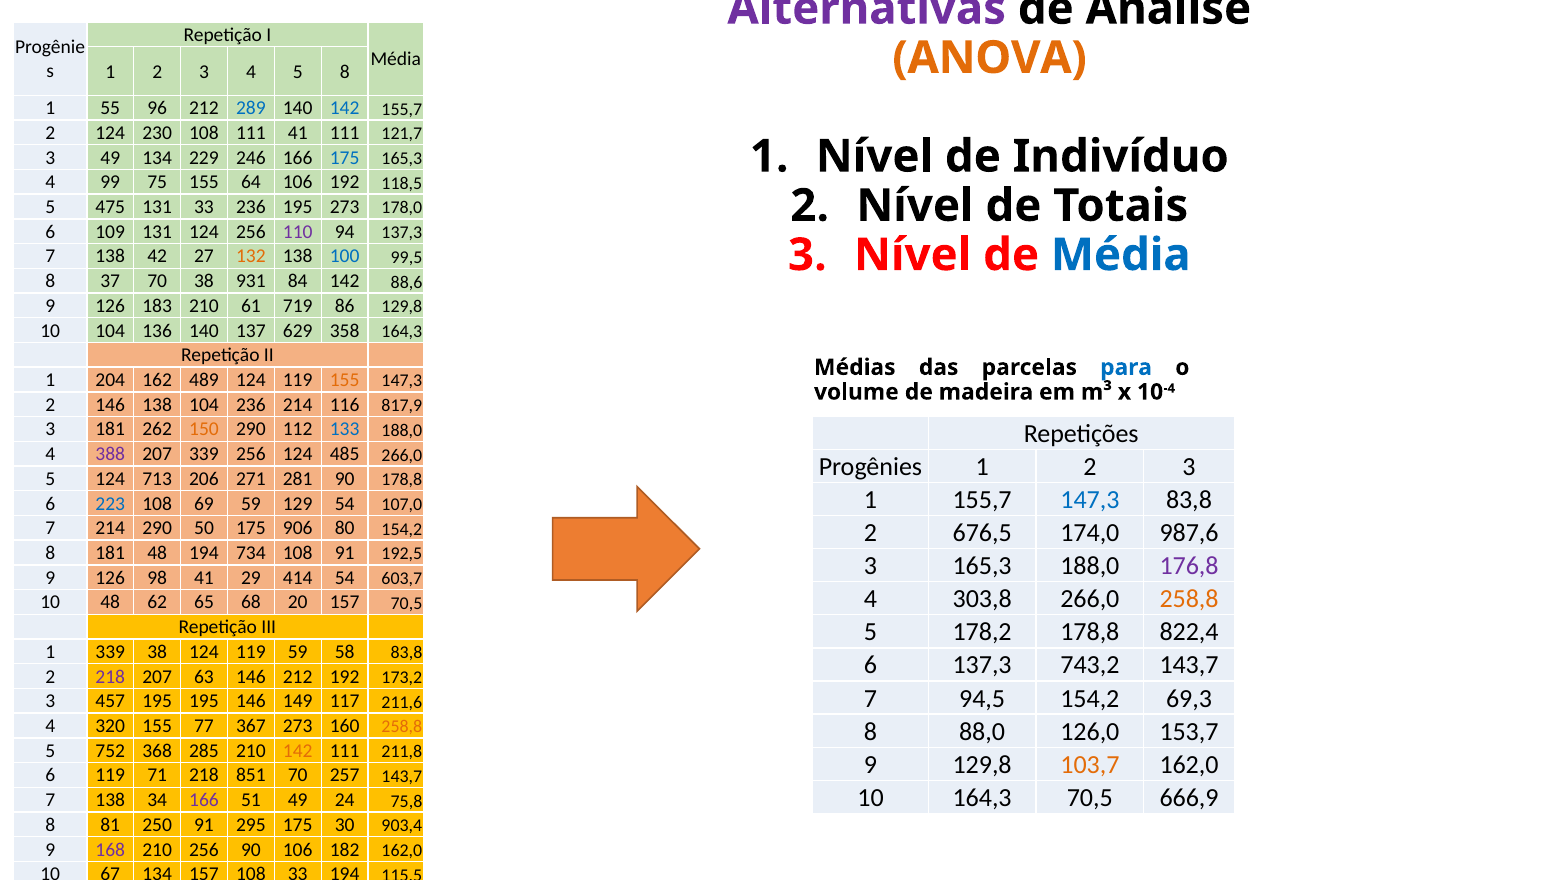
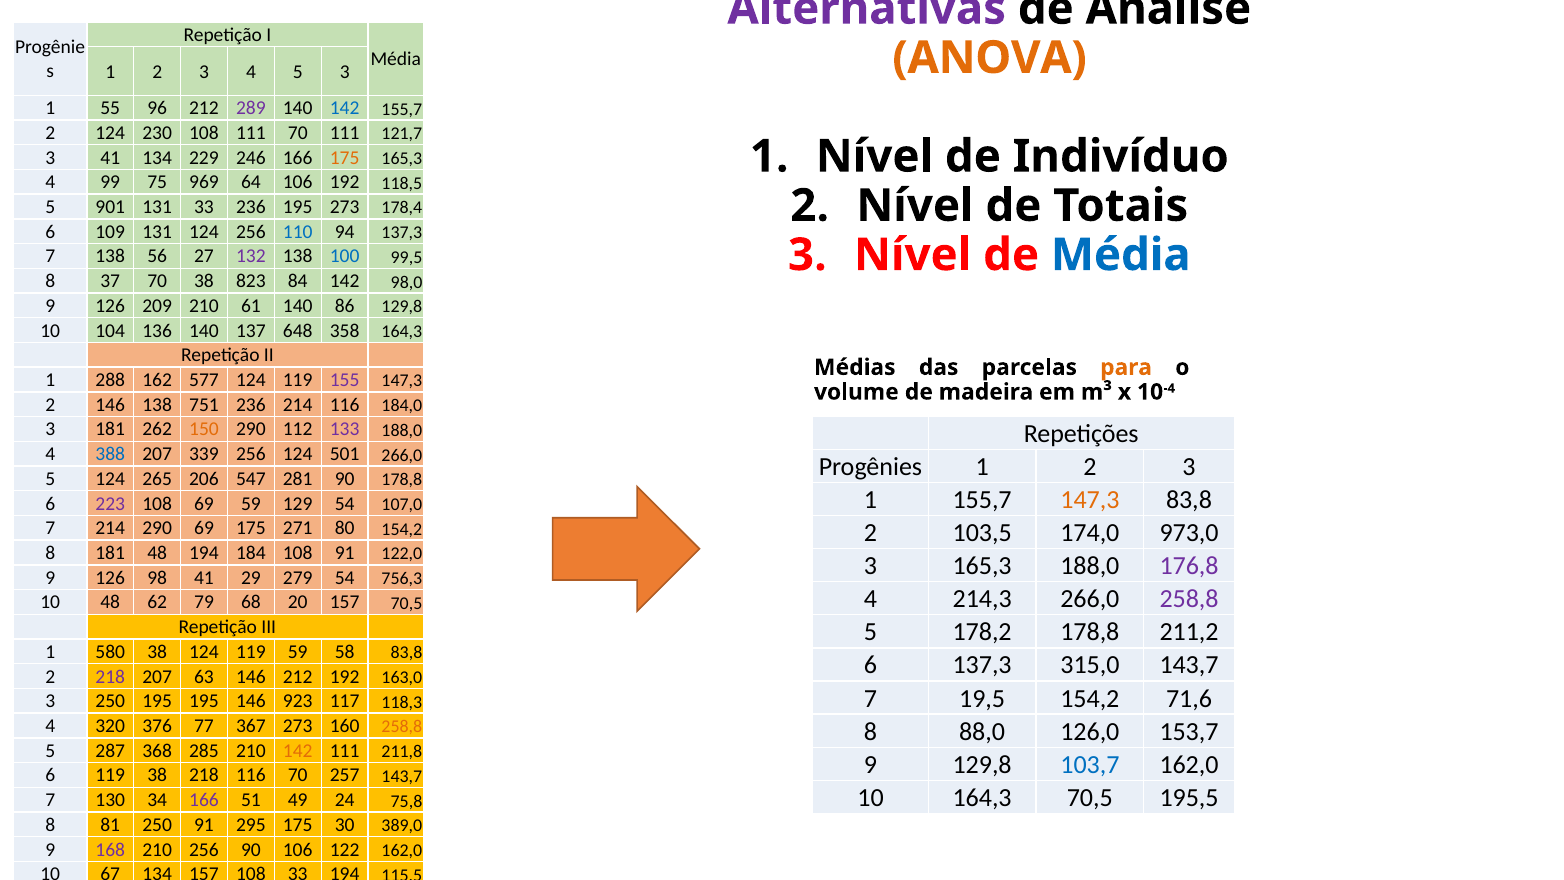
5 8: 8 -> 3
289 colour: blue -> purple
111 41: 41 -> 70
3 49: 49 -> 41
175 at (345, 158) colour: blue -> orange
75 155: 155 -> 969
475: 475 -> 901
178,0: 178,0 -> 178,4
110 colour: purple -> blue
42: 42 -> 56
132 colour: orange -> purple
931: 931 -> 823
88,6: 88,6 -> 98,0
183: 183 -> 209
61 719: 719 -> 140
629: 629 -> 648
para colour: blue -> orange
204: 204 -> 288
489: 489 -> 577
155 at (345, 380) colour: orange -> purple
138 104: 104 -> 751
817,9: 817,9 -> 184,0
133 colour: blue -> purple
388 colour: purple -> blue
485: 485 -> 501
713: 713 -> 265
271: 271 -> 547
147,3 at (1090, 500) colour: blue -> orange
223 colour: blue -> purple
290 50: 50 -> 69
906: 906 -> 271
676,5: 676,5 -> 103,5
987,6: 987,6 -> 973,0
734: 734 -> 184
192,5: 192,5 -> 122,0
414: 414 -> 279
603,7: 603,7 -> 756,3
303,8: 303,8 -> 214,3
258,8 at (1189, 599) colour: orange -> purple
65: 65 -> 79
822,4: 822,4 -> 211,2
1 339: 339 -> 580
743,2: 743,2 -> 315,0
173,2: 173,2 -> 163,0
94,5: 94,5 -> 19,5
69,3: 69,3 -> 71,6
3 457: 457 -> 250
149: 149 -> 923
211,6: 211,6 -> 118,3
320 155: 155 -> 376
752: 752 -> 287
103,7 colour: orange -> blue
119 71: 71 -> 38
218 851: 851 -> 116
666,9: 666,9 -> 195,5
138 at (110, 800): 138 -> 130
903,4: 903,4 -> 389,0
182: 182 -> 122
